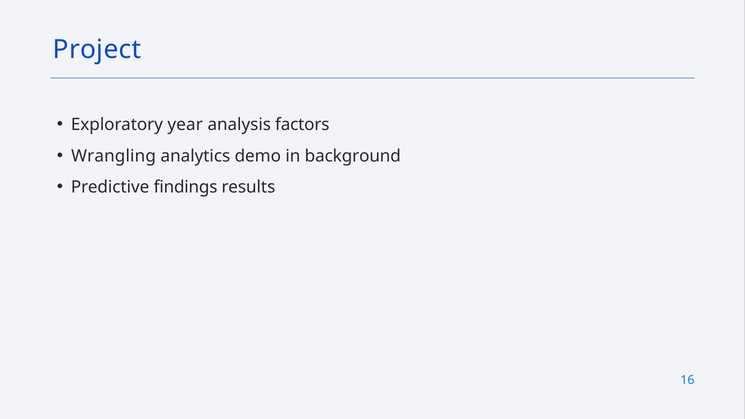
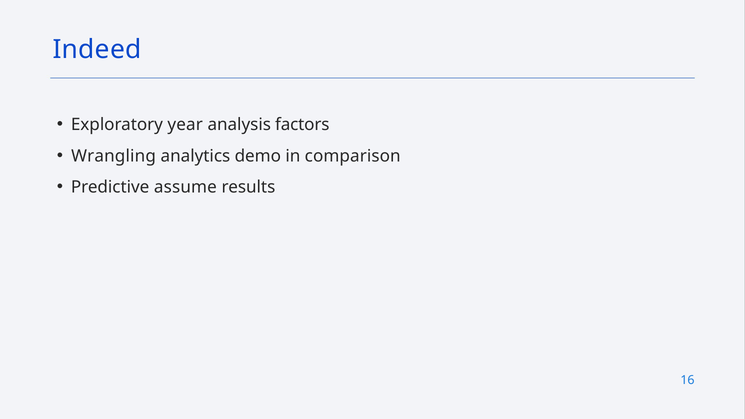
Project: Project -> Indeed
background: background -> comparison
findings: findings -> assume
